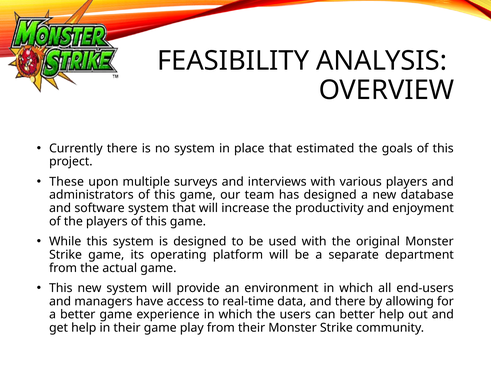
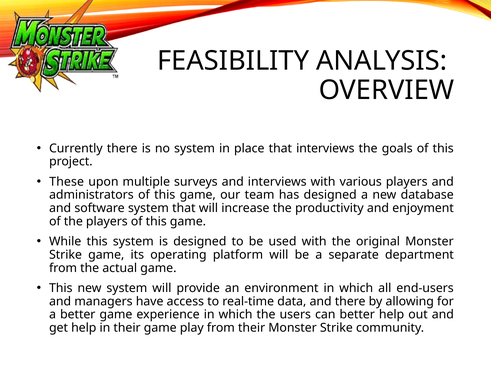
that estimated: estimated -> interviews
